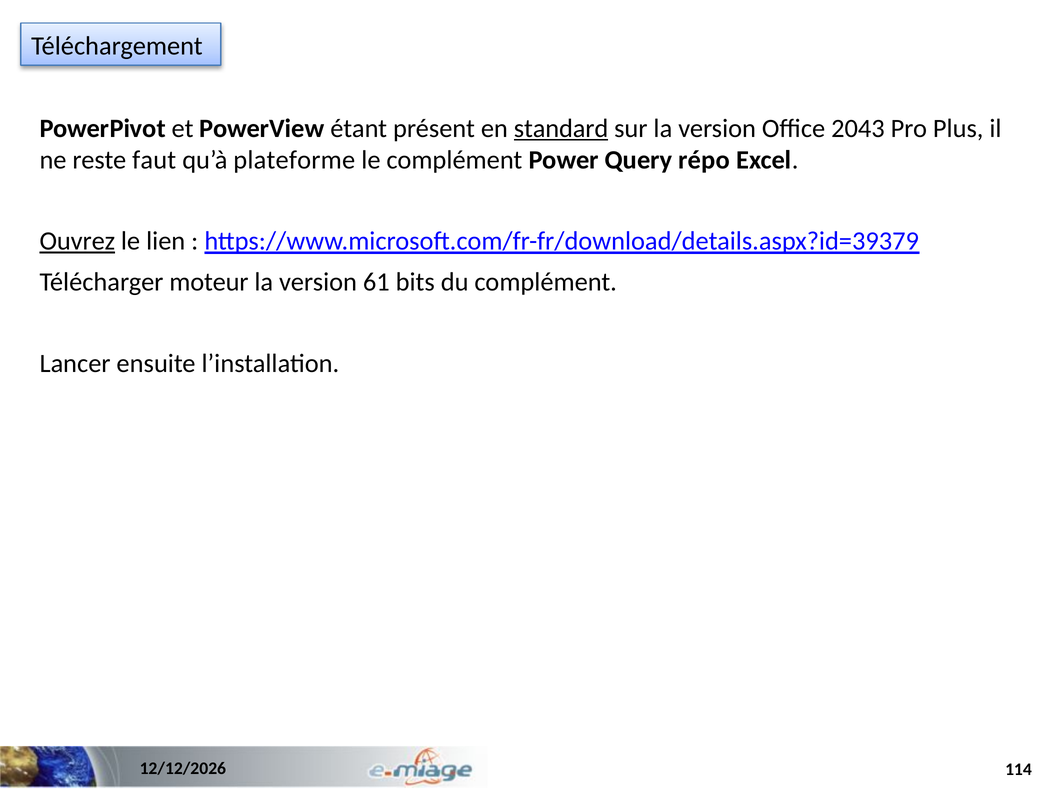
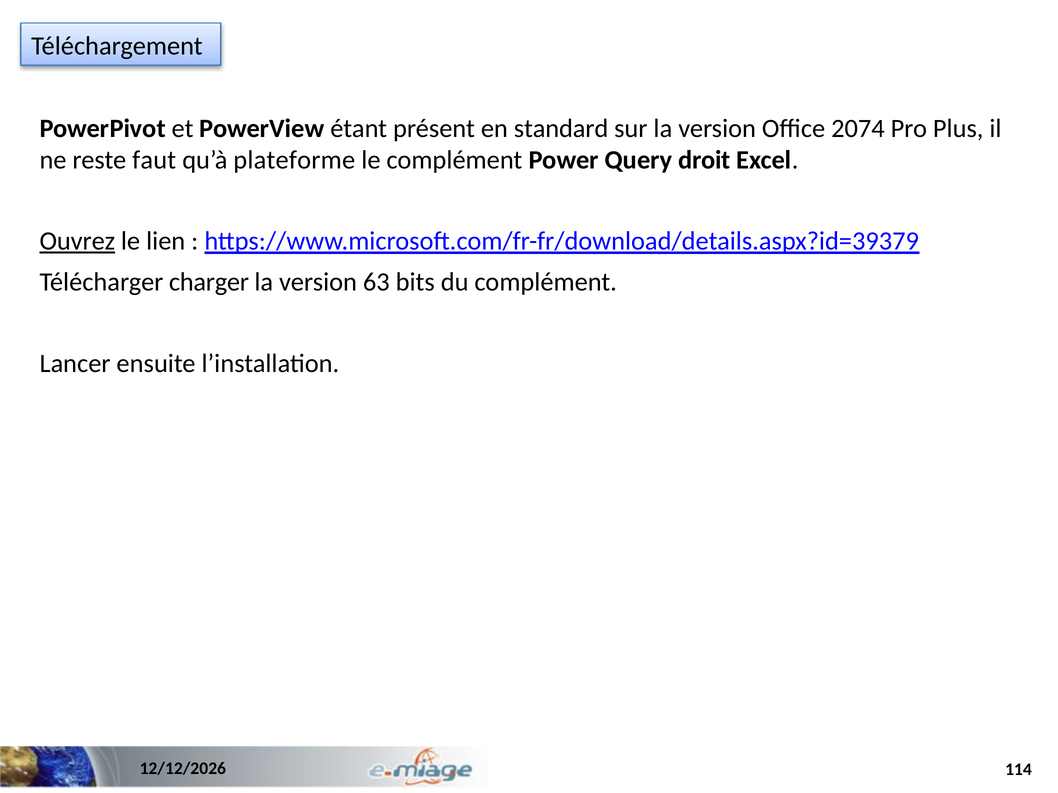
standard underline: present -> none
2043: 2043 -> 2074
répo: répo -> droit
moteur: moteur -> charger
61: 61 -> 63
